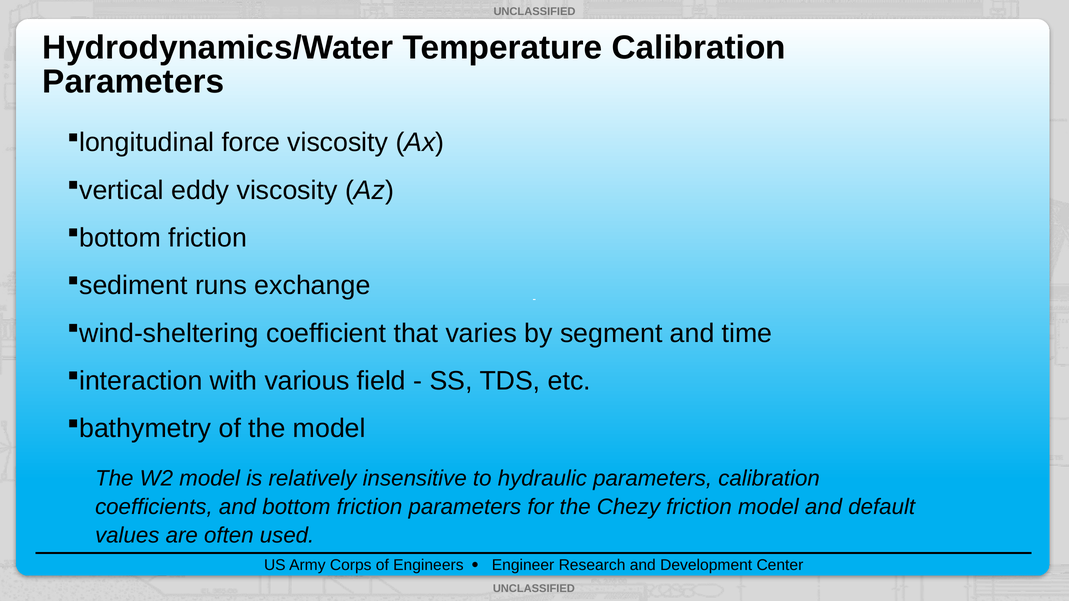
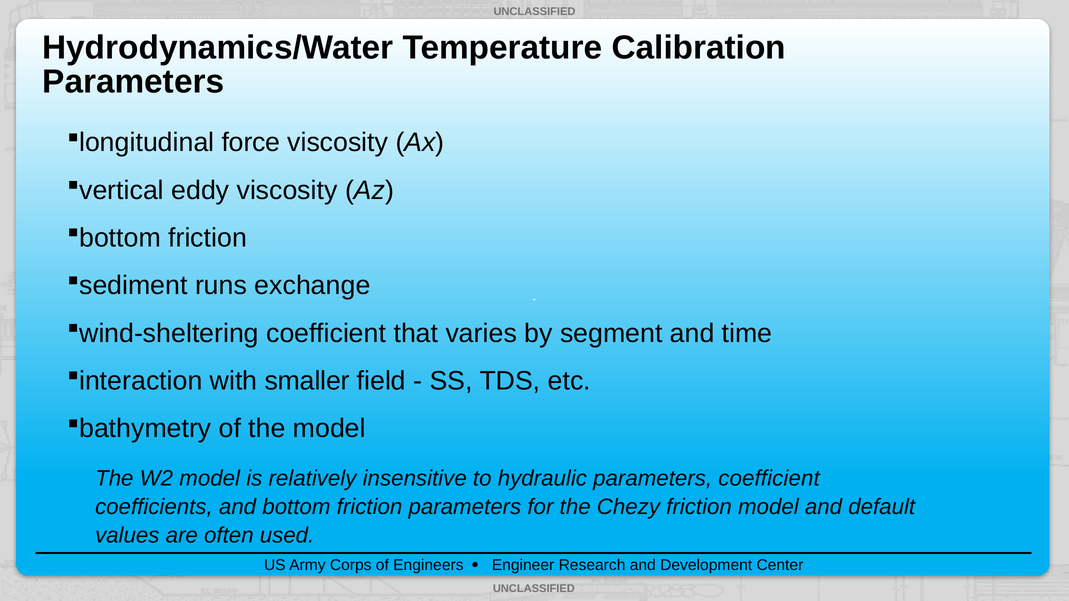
various: various -> smaller
parameters calibration: calibration -> coefficient
